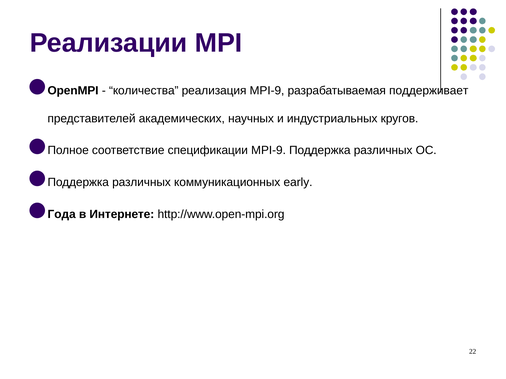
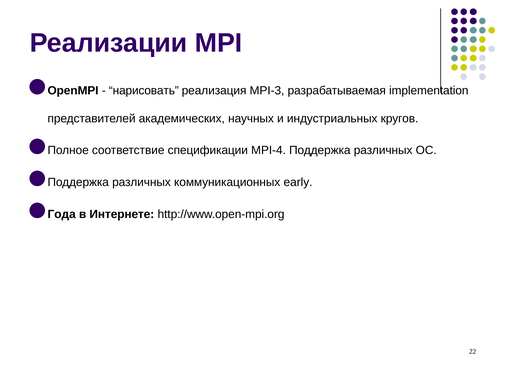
количества: количества -> нарисовать
реализация MPI-9: MPI-9 -> MPI-3
поддерживает: поддерживает -> implementation
спецификации MPI-9: MPI-9 -> MPI-4
